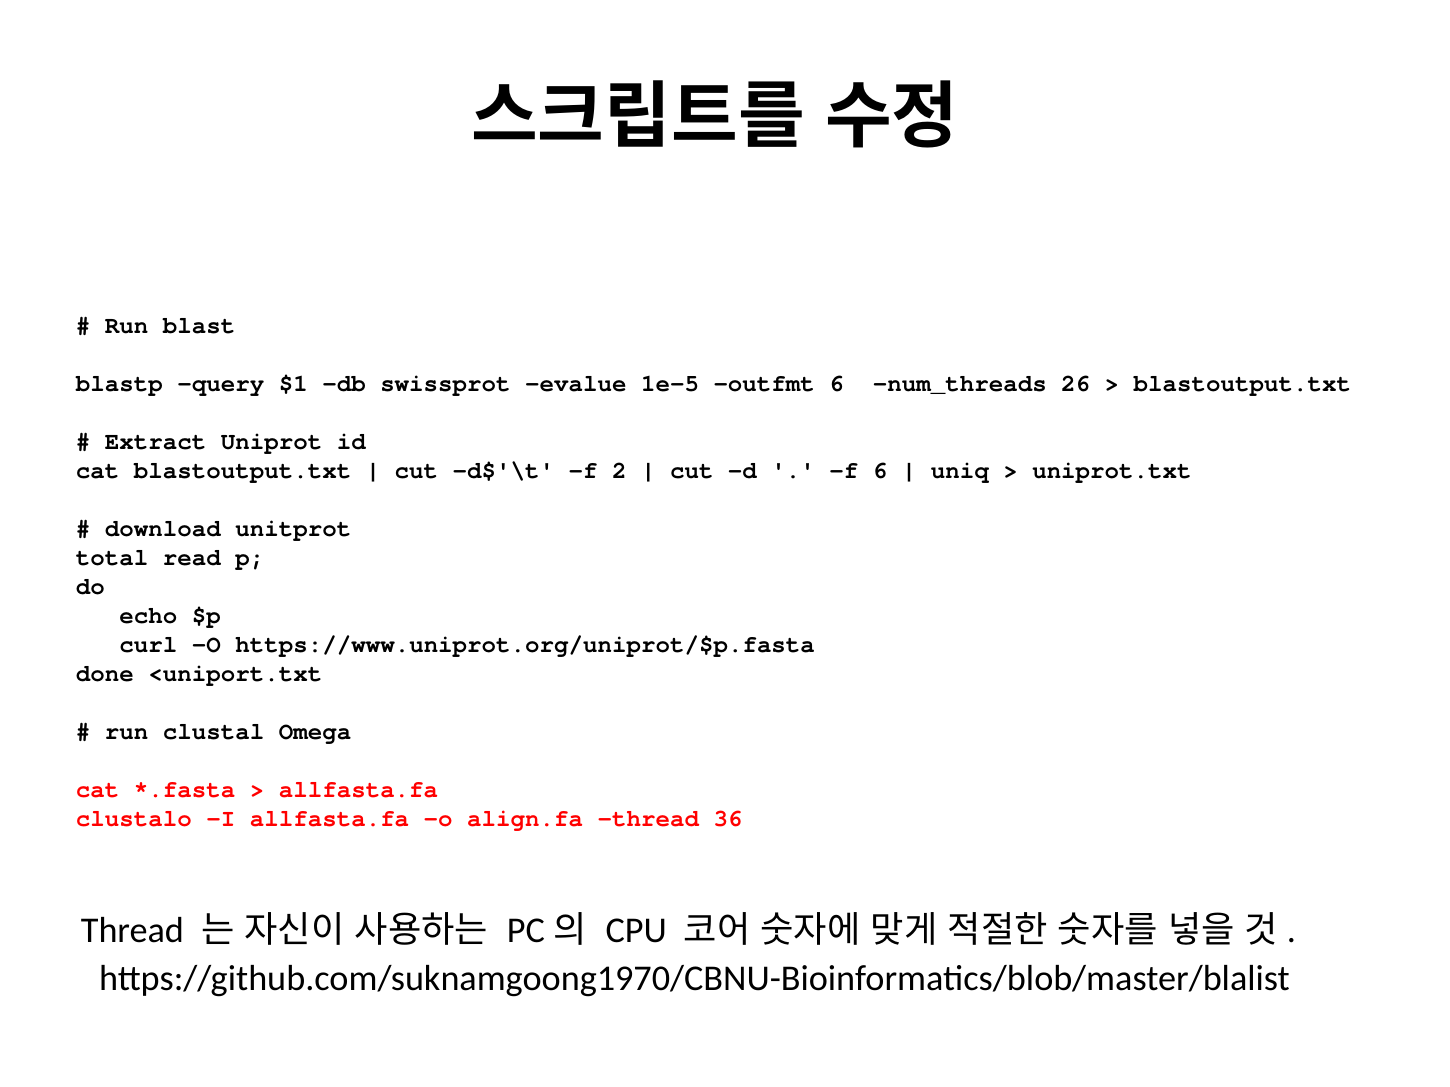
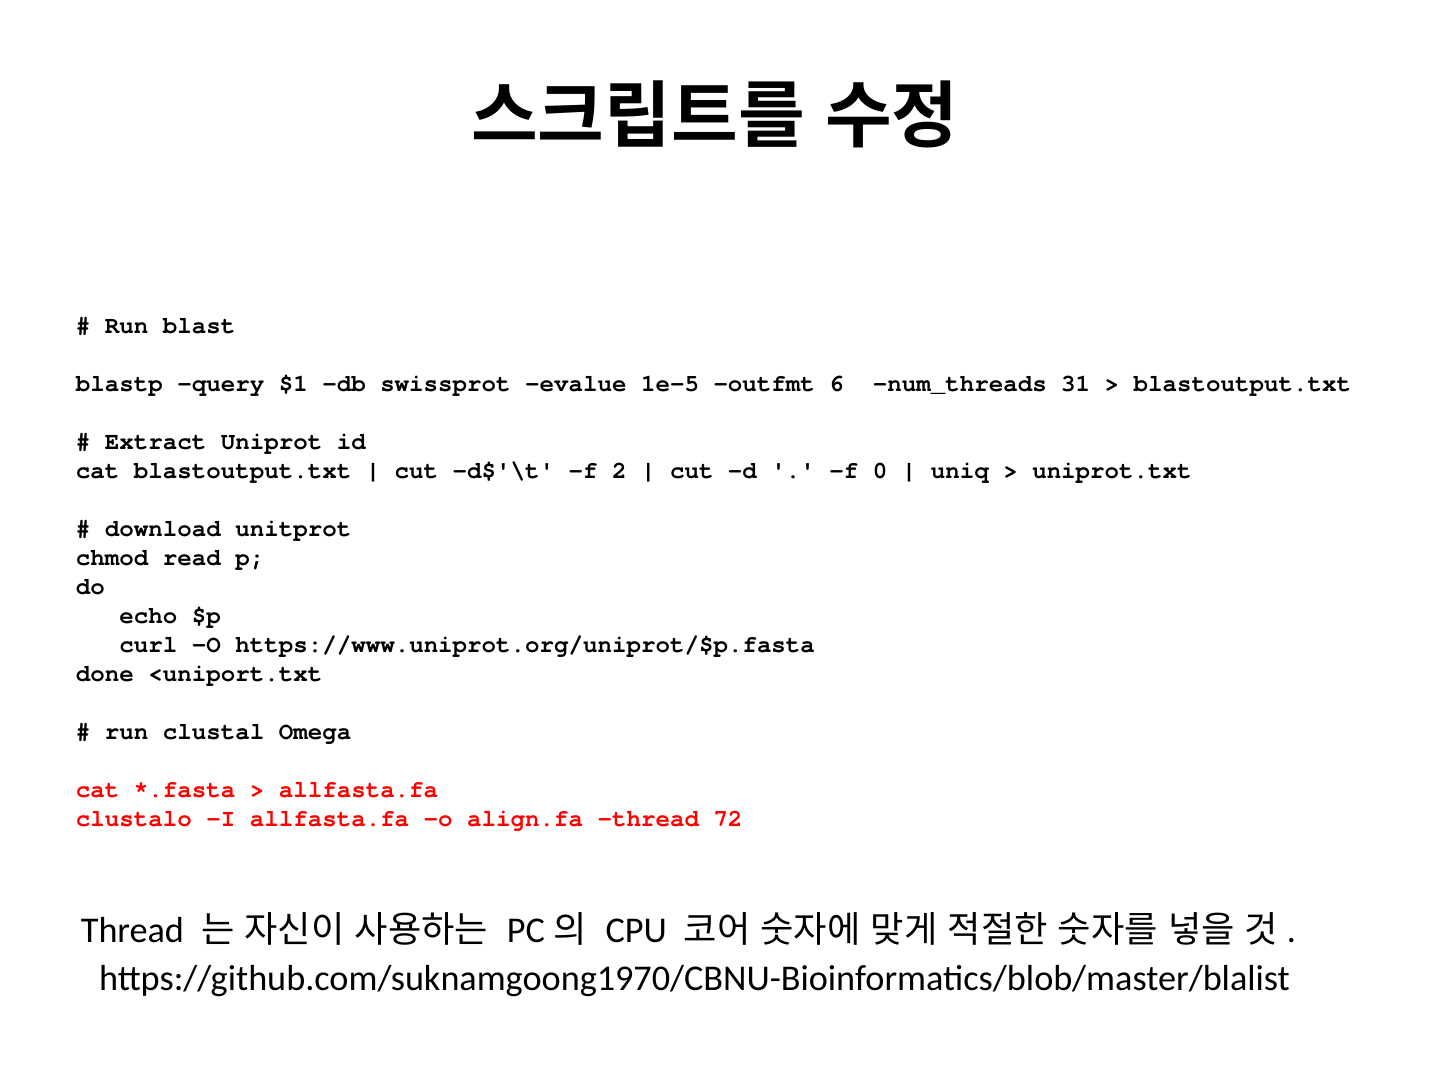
26: 26 -> 31
f 6: 6 -> 0
total: total -> chmod
36: 36 -> 72
